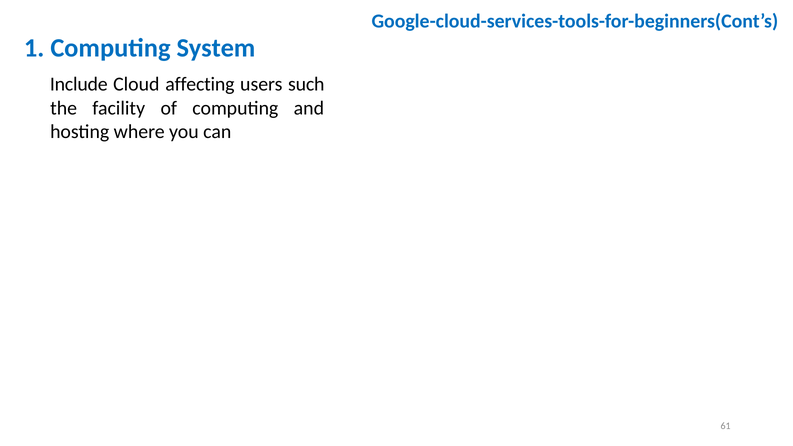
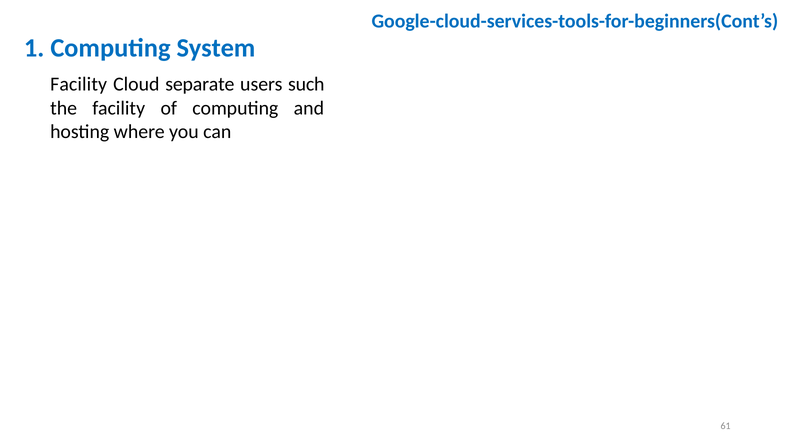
Include at (79, 84): Include -> Facility
affecting: affecting -> separate
